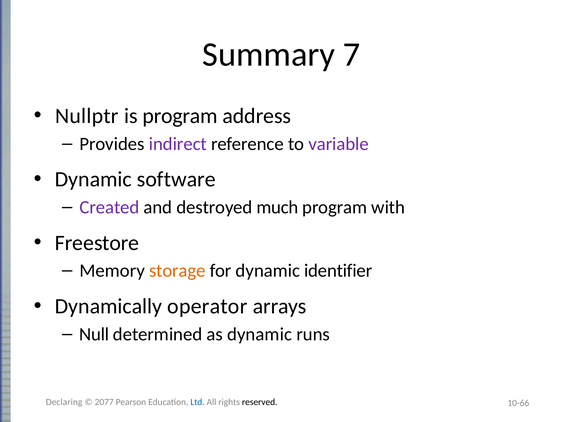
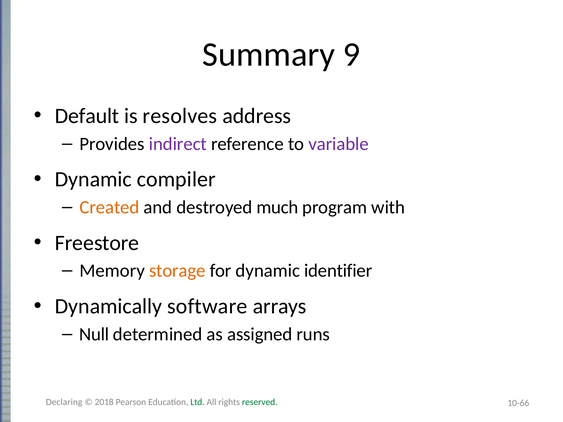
7: 7 -> 9
Nullptr: Nullptr -> Default
is program: program -> resolves
software: software -> compiler
Created colour: purple -> orange
operator: operator -> software
as dynamic: dynamic -> assigned
2077: 2077 -> 2018
Ltd colour: blue -> green
reserved colour: black -> green
